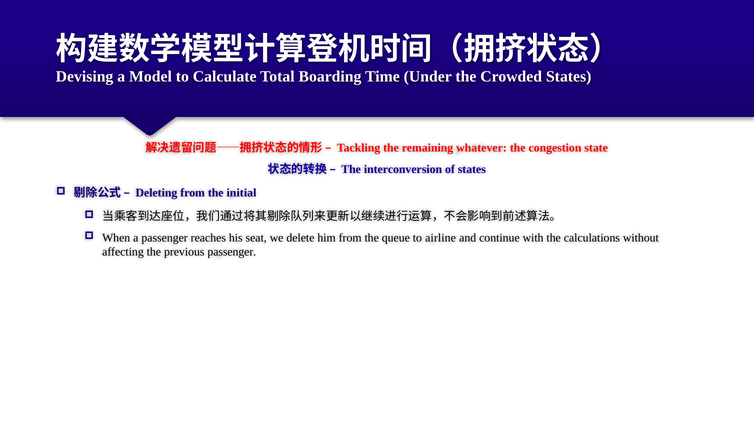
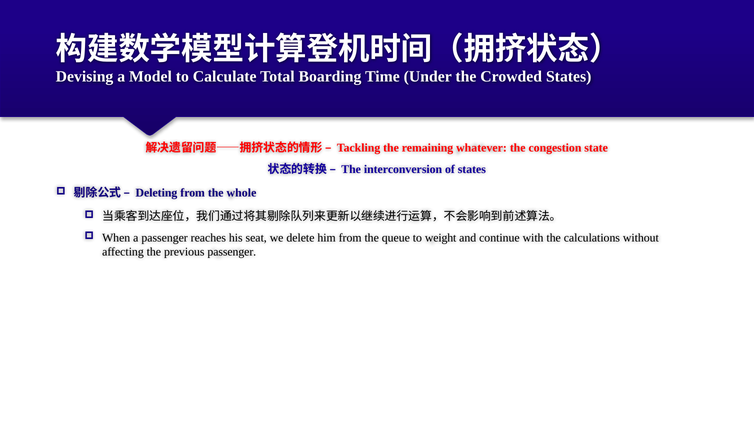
initial: initial -> whole
airline: airline -> weight
